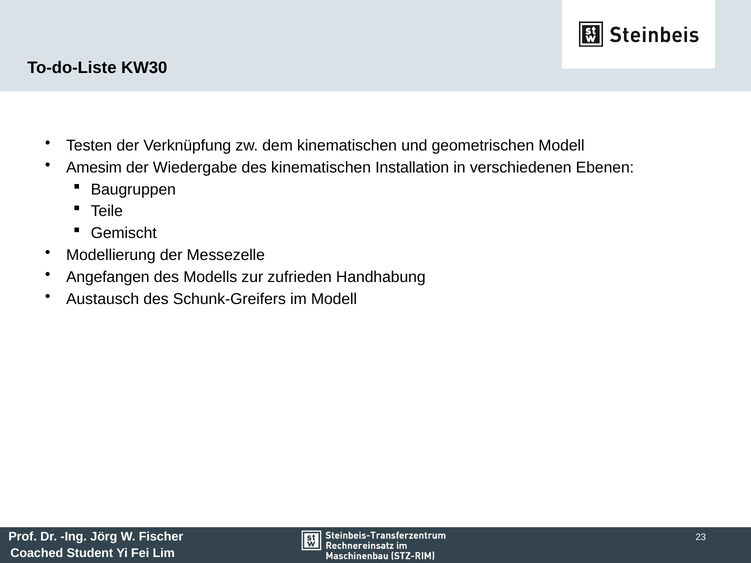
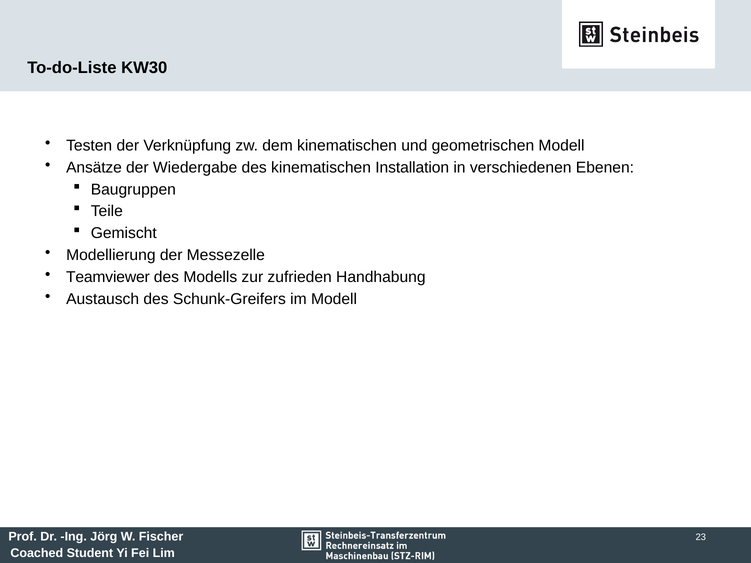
Amesim: Amesim -> Ansätze
Angefangen: Angefangen -> Teamviewer
